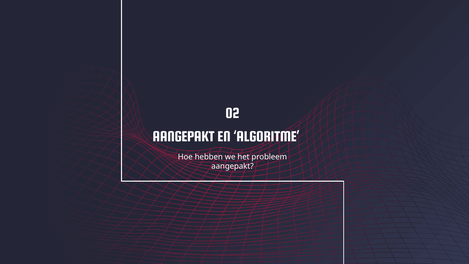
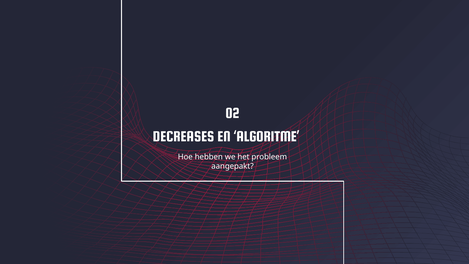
AANGEPAKT at (184, 136): AANGEPAKT -> DECREASES
